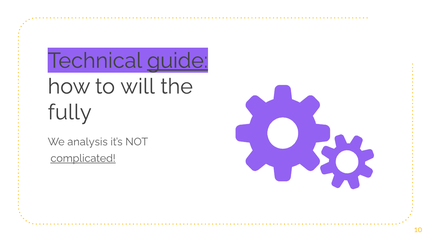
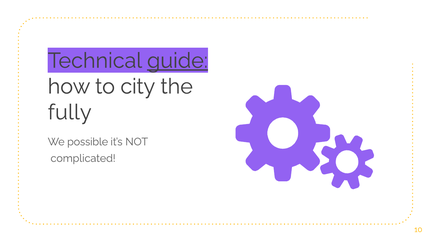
will: will -> city
analysis: analysis -> possible
complicated underline: present -> none
